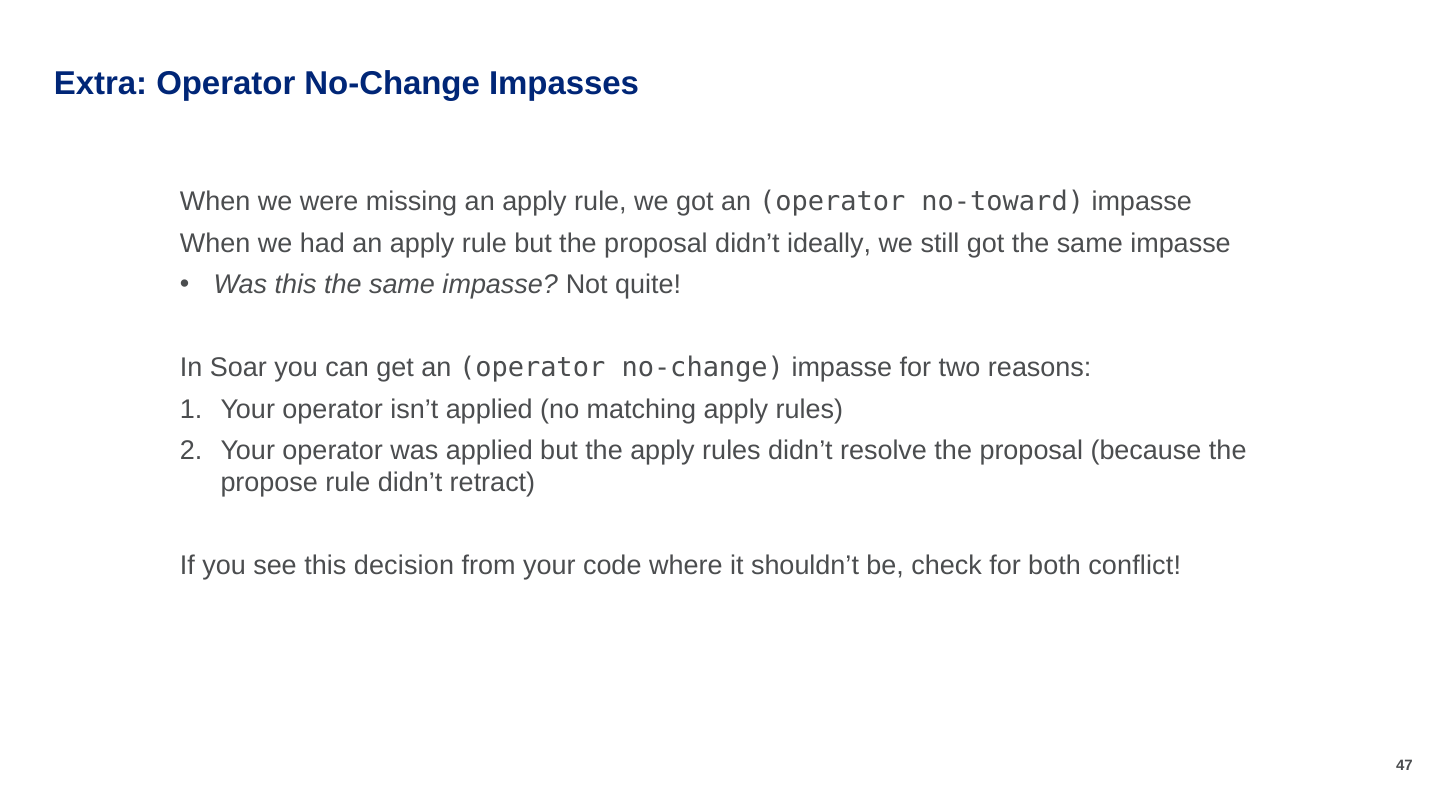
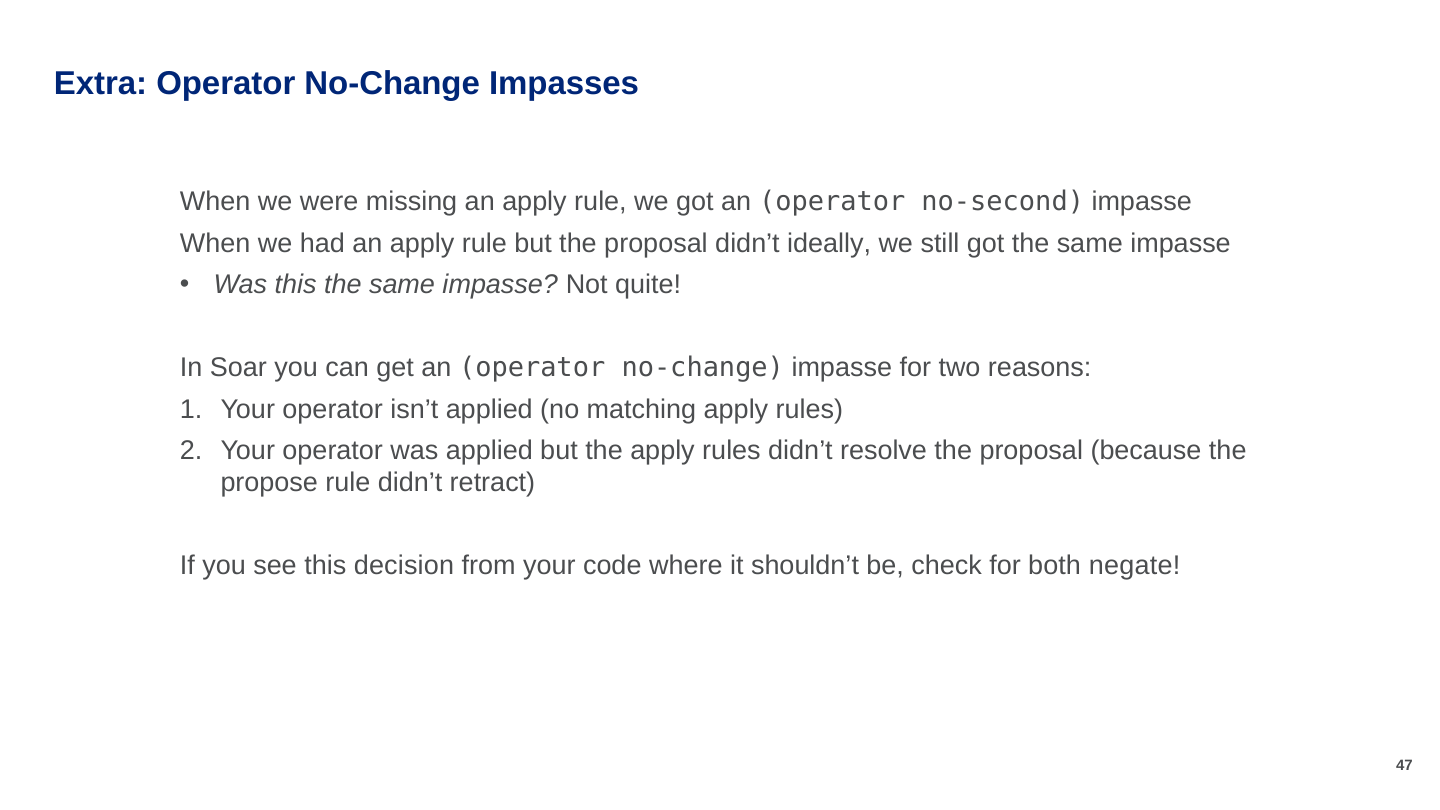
no-toward: no-toward -> no-second
conflict: conflict -> negate
